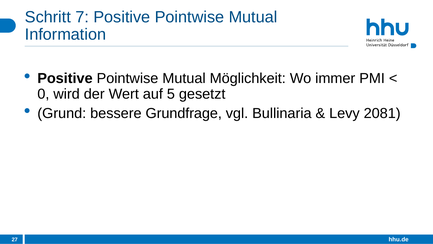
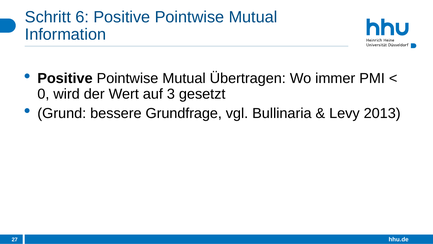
7: 7 -> 6
Möglichkeit: Möglichkeit -> Übertragen
5: 5 -> 3
2081: 2081 -> 2013
